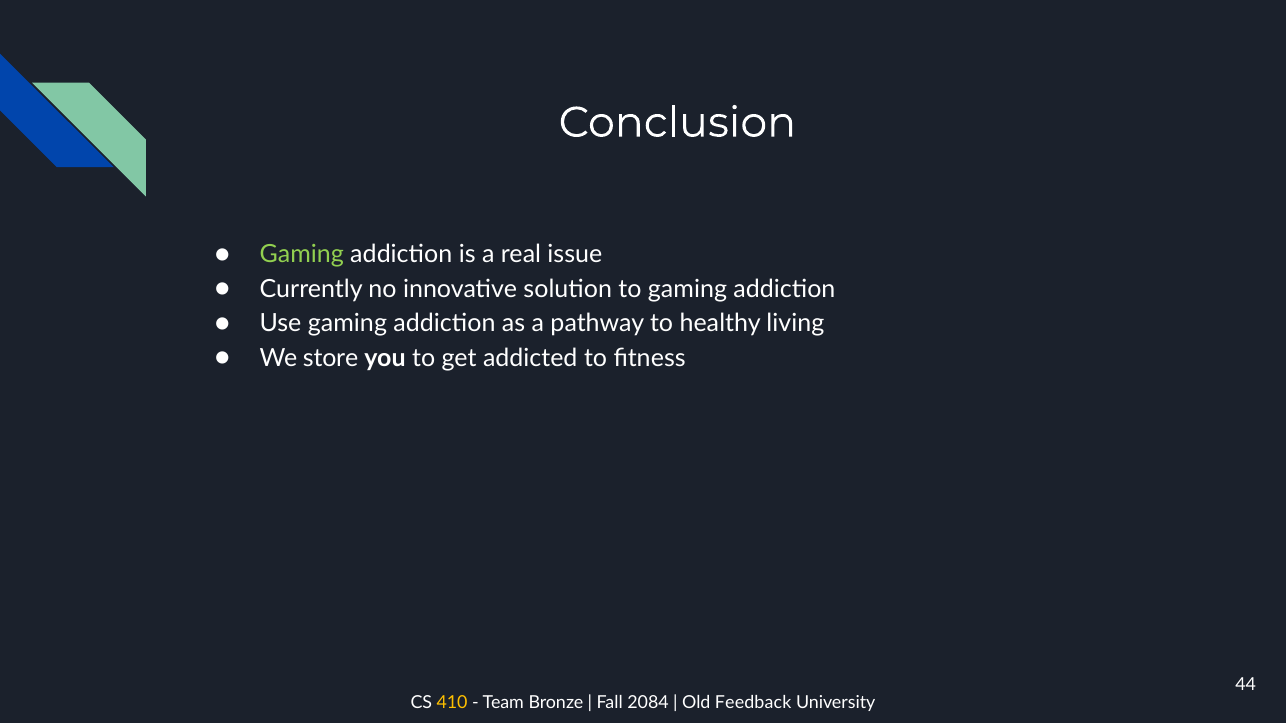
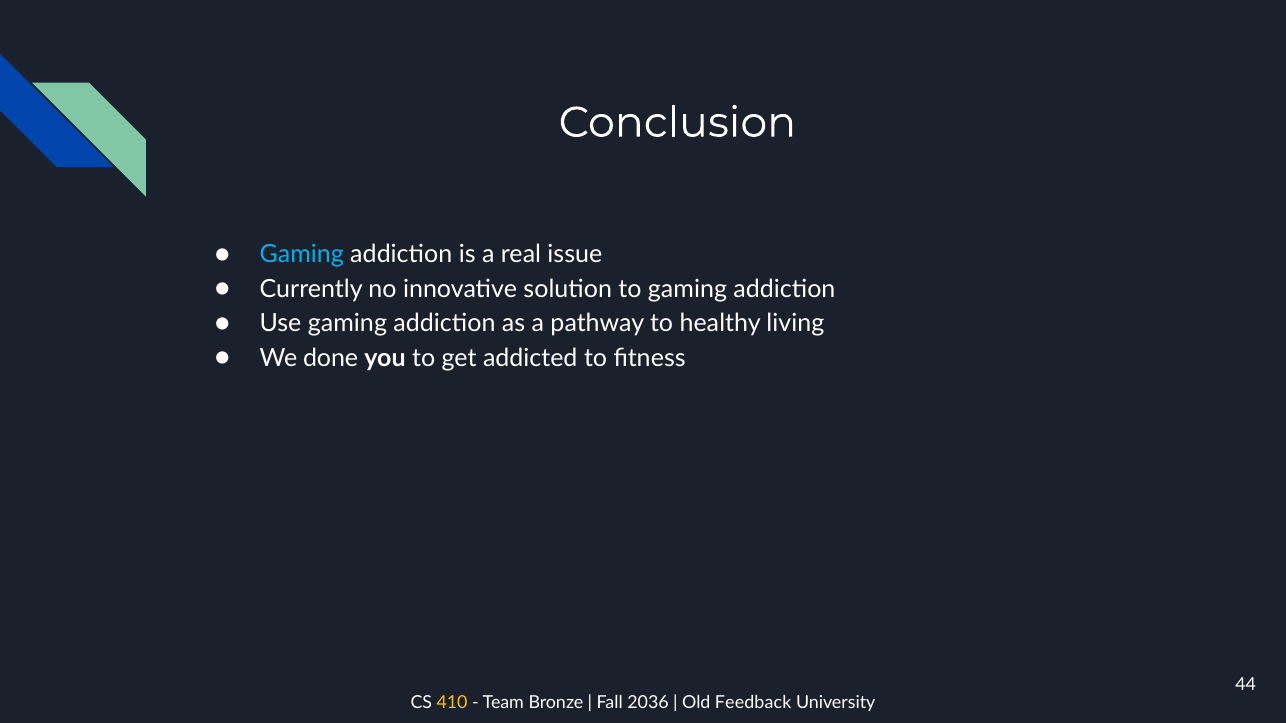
Gaming at (302, 255) colour: light green -> light blue
store: store -> done
2084: 2084 -> 2036
